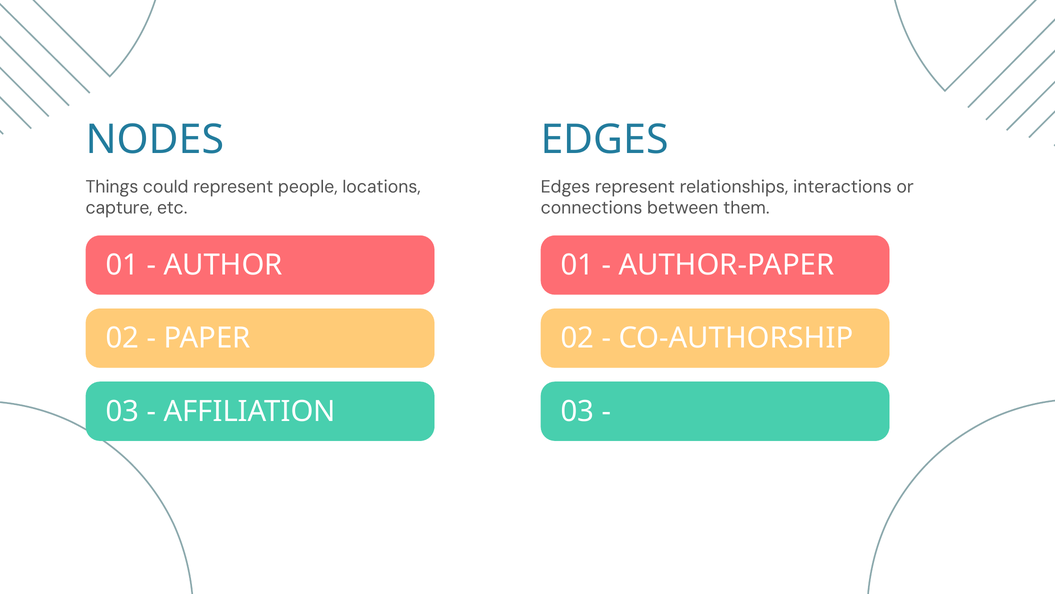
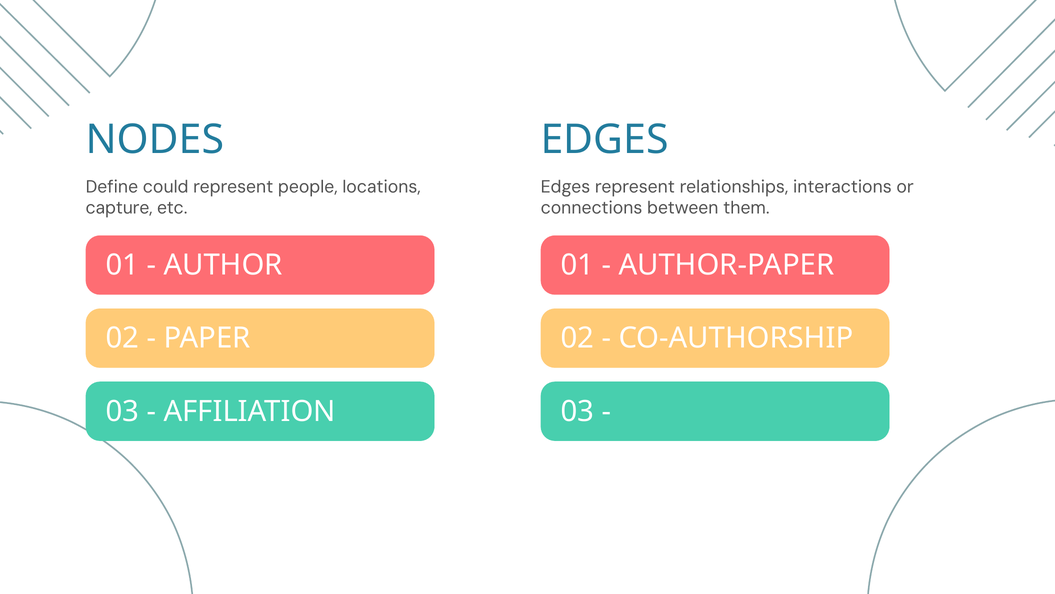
Things: Things -> Define
